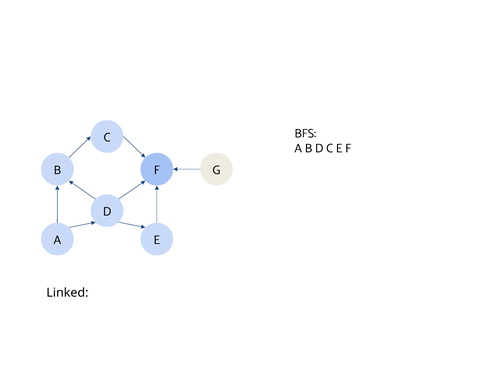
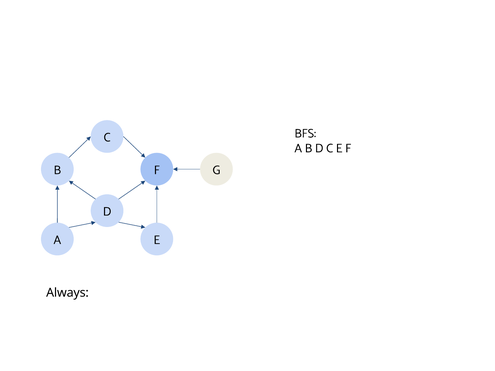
Linked: Linked -> Always
